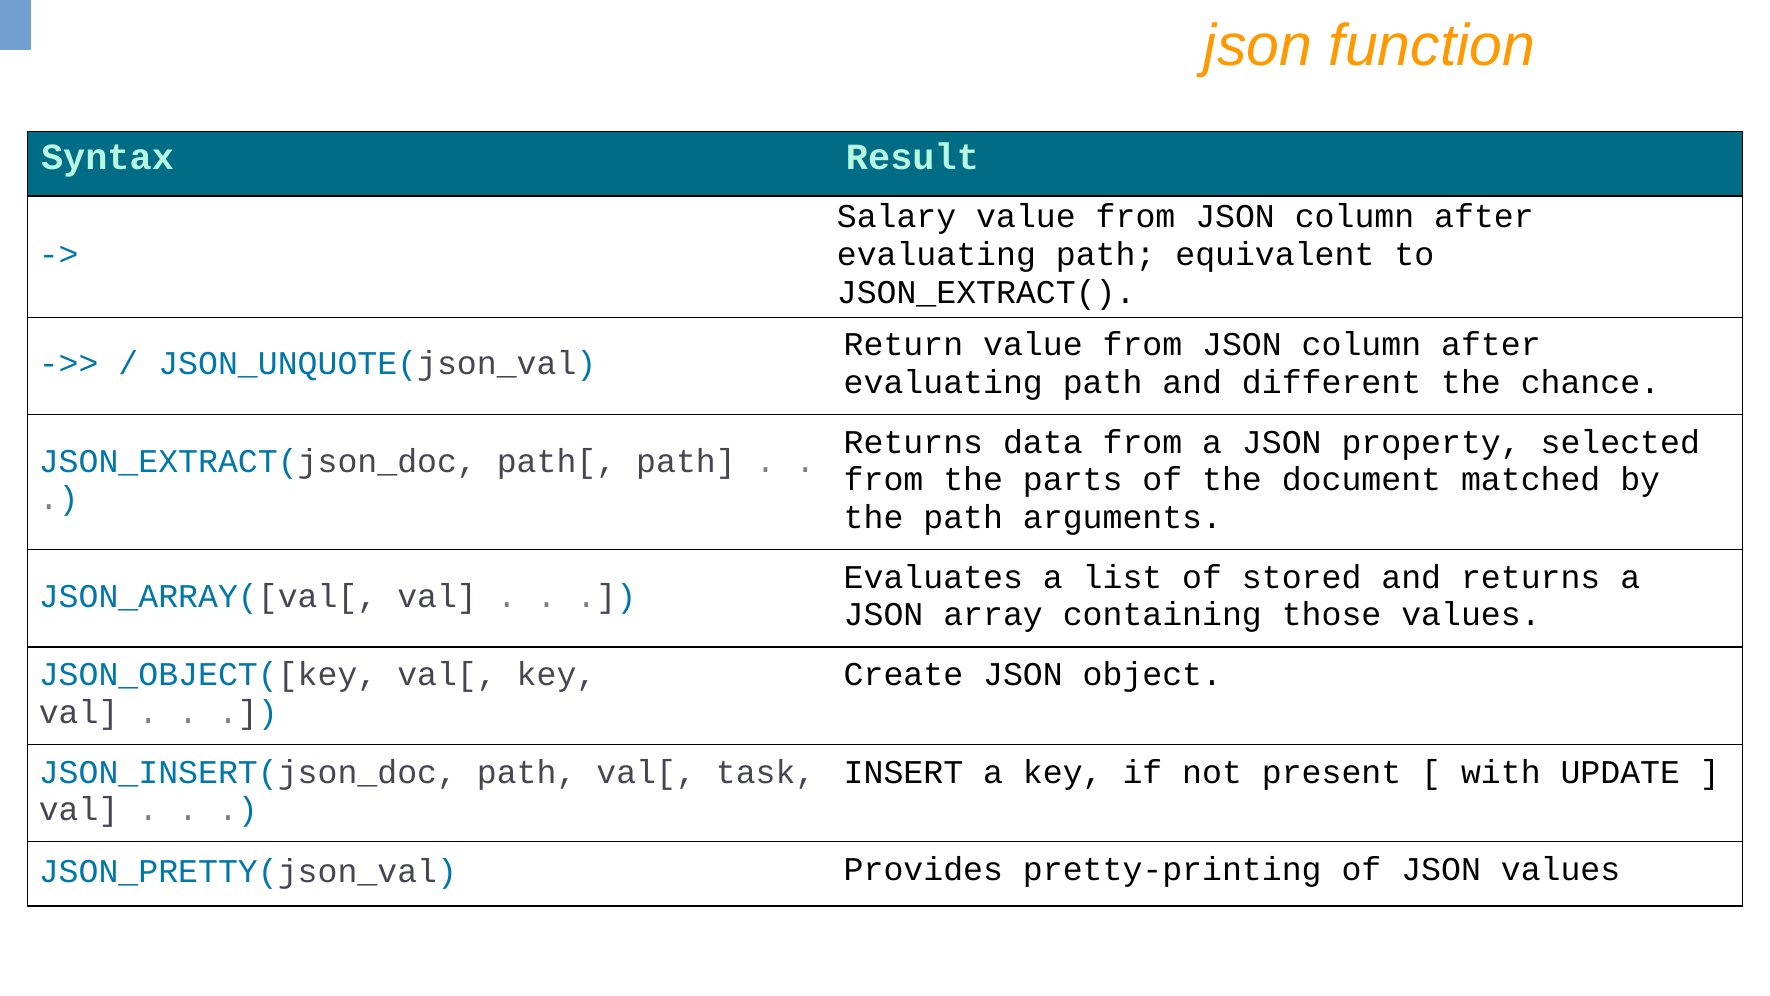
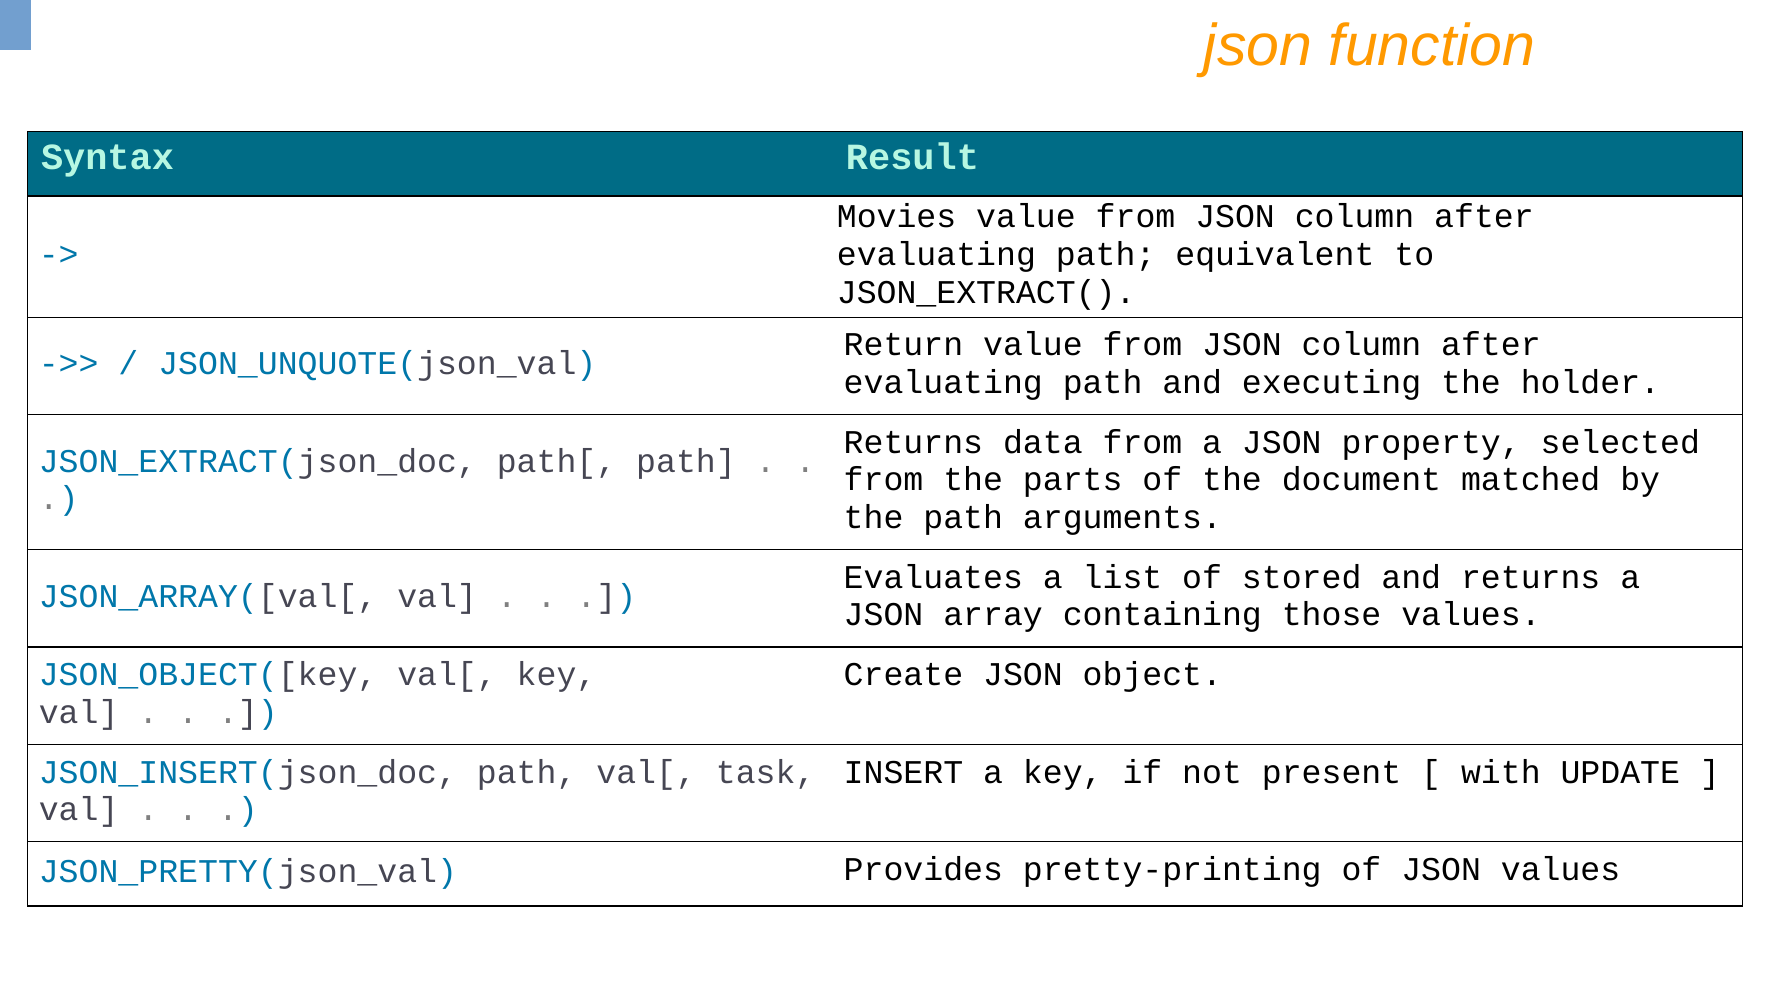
Salary: Salary -> Movies
different: different -> executing
chance: chance -> holder
